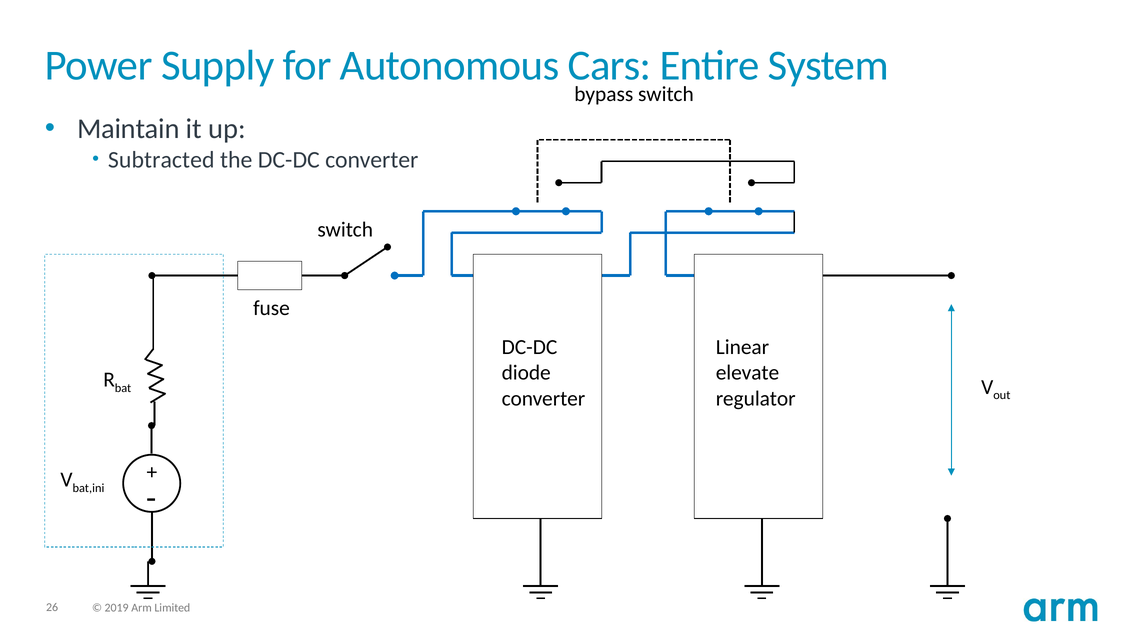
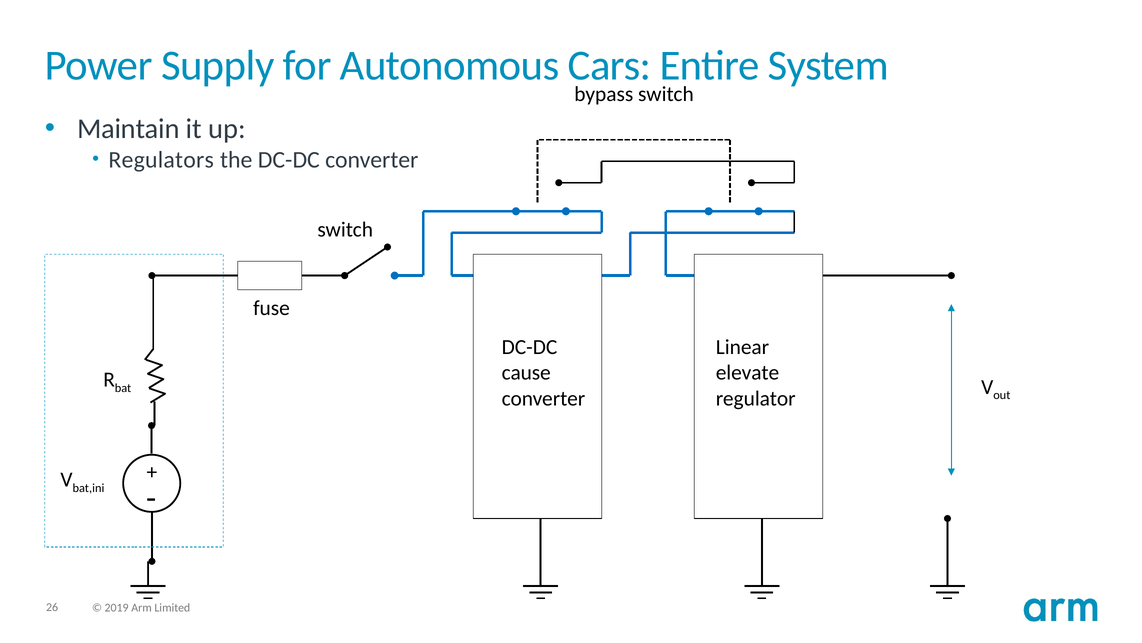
Subtracted: Subtracted -> Regulators
diode: diode -> cause
